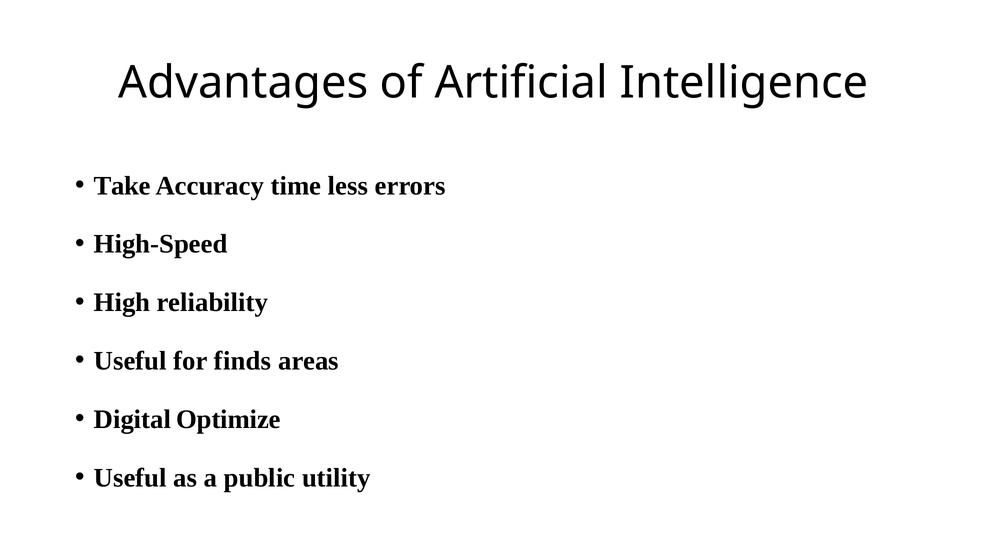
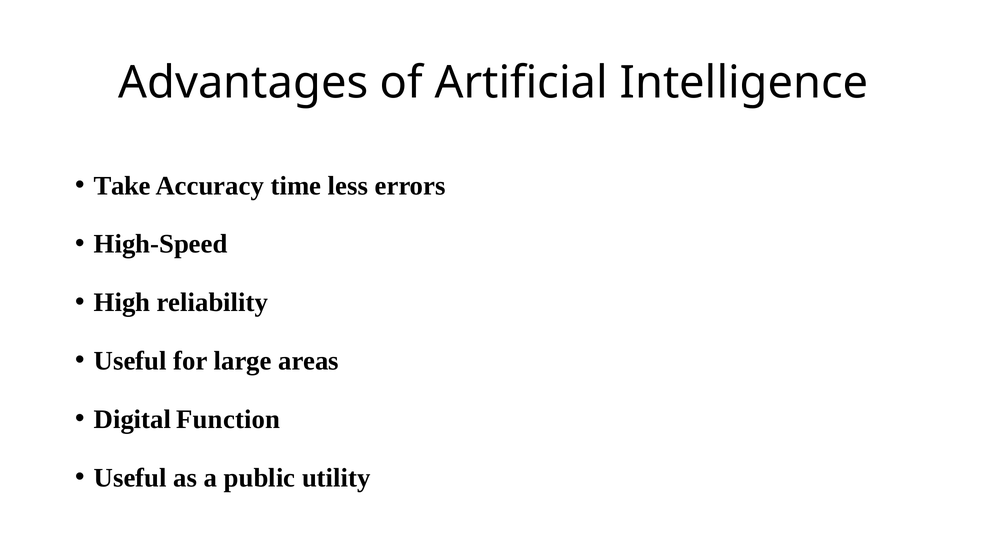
finds: finds -> large
Optimize: Optimize -> Function
